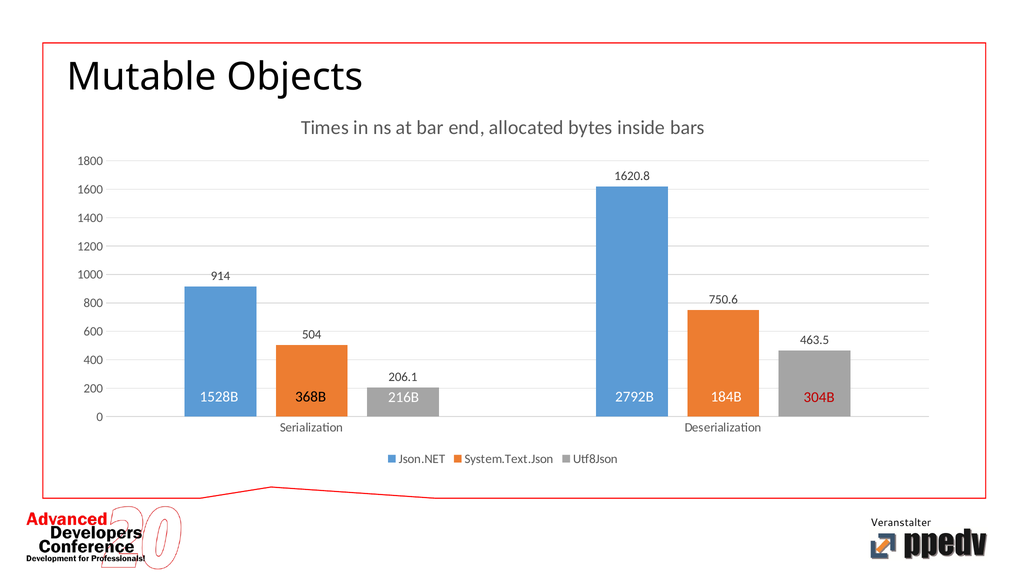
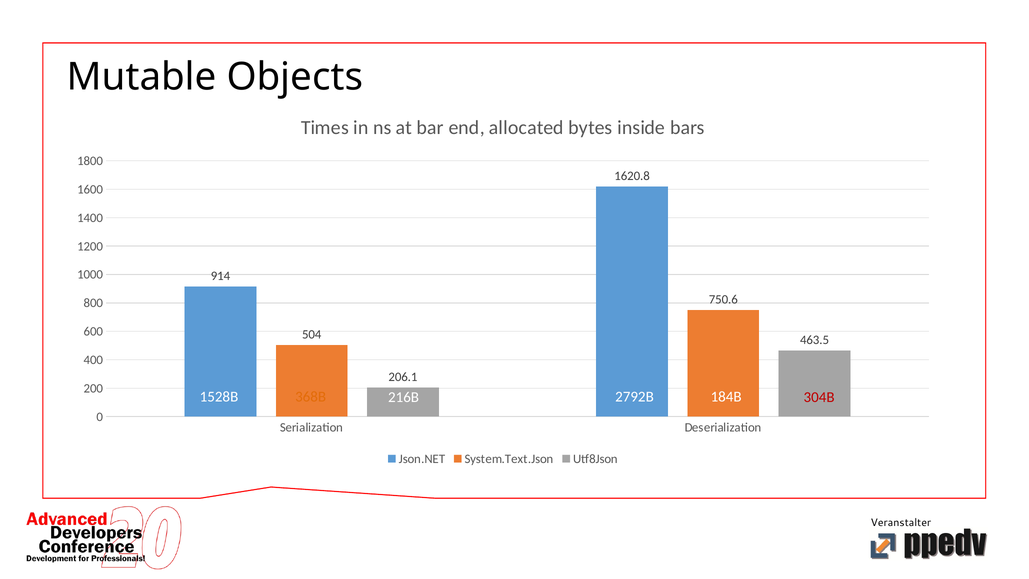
368B colour: black -> orange
